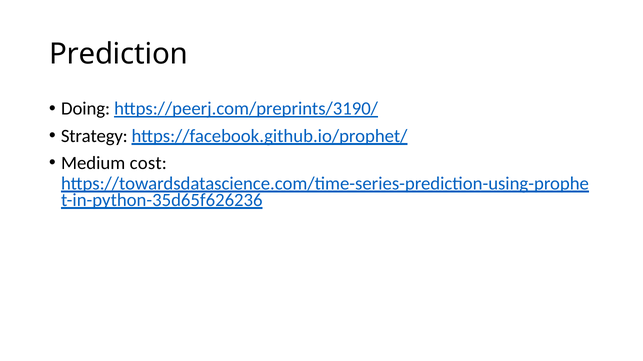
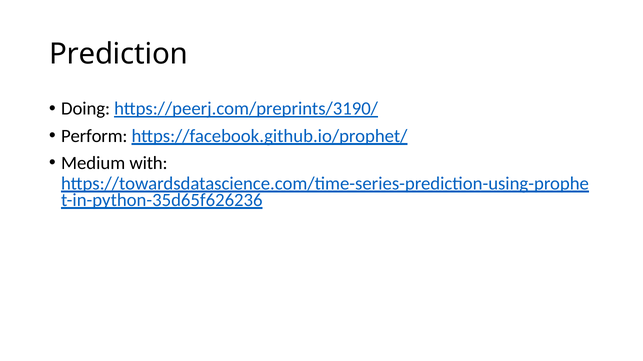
Strategy: Strategy -> Perform
cost: cost -> with
